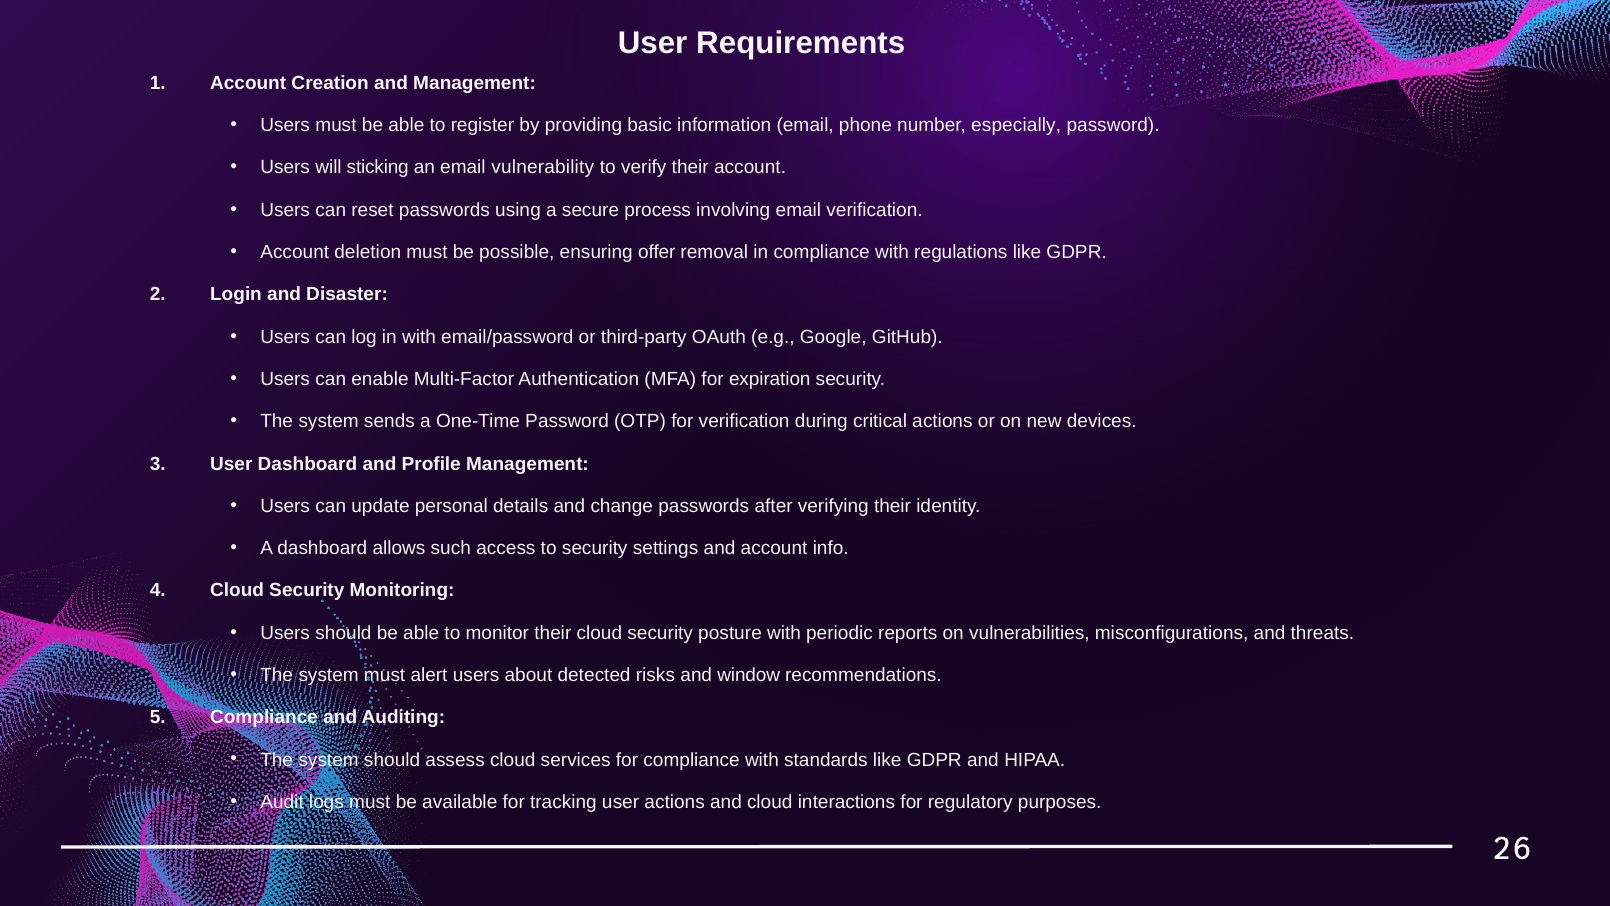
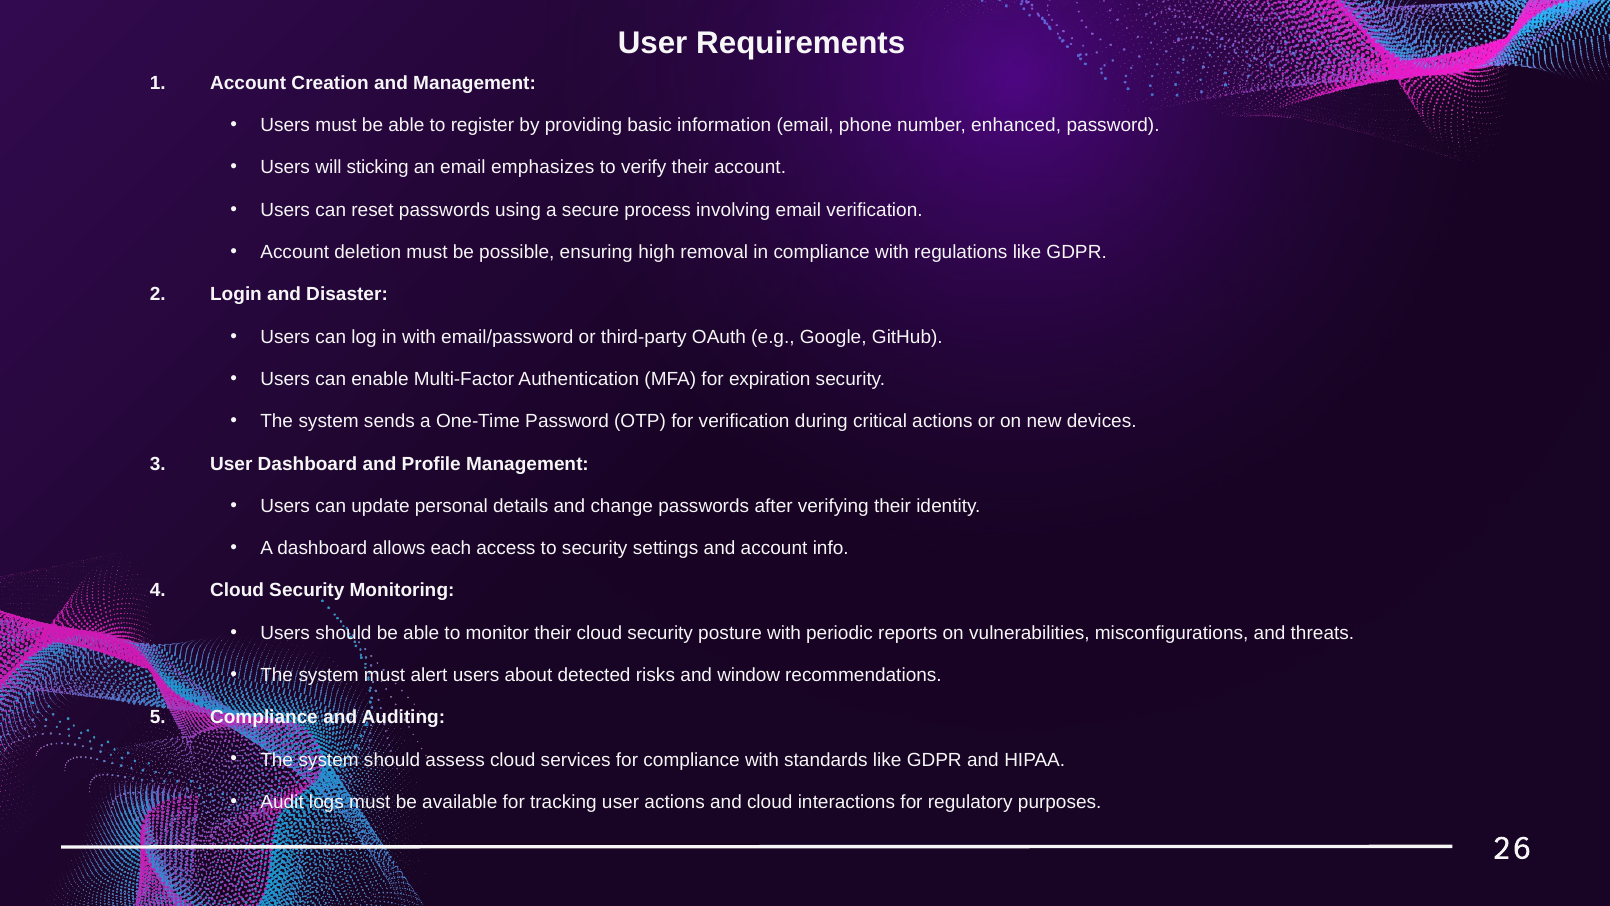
especially: especially -> enhanced
vulnerability: vulnerability -> emphasizes
offer: offer -> high
such: such -> each
